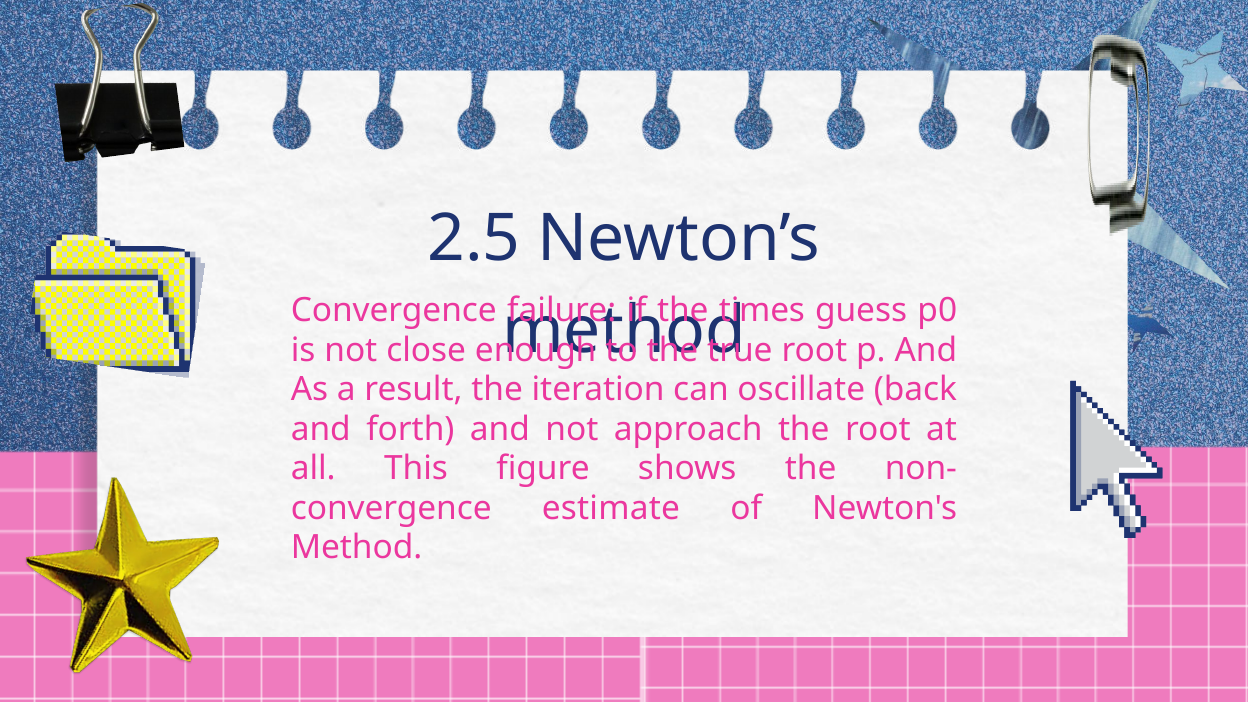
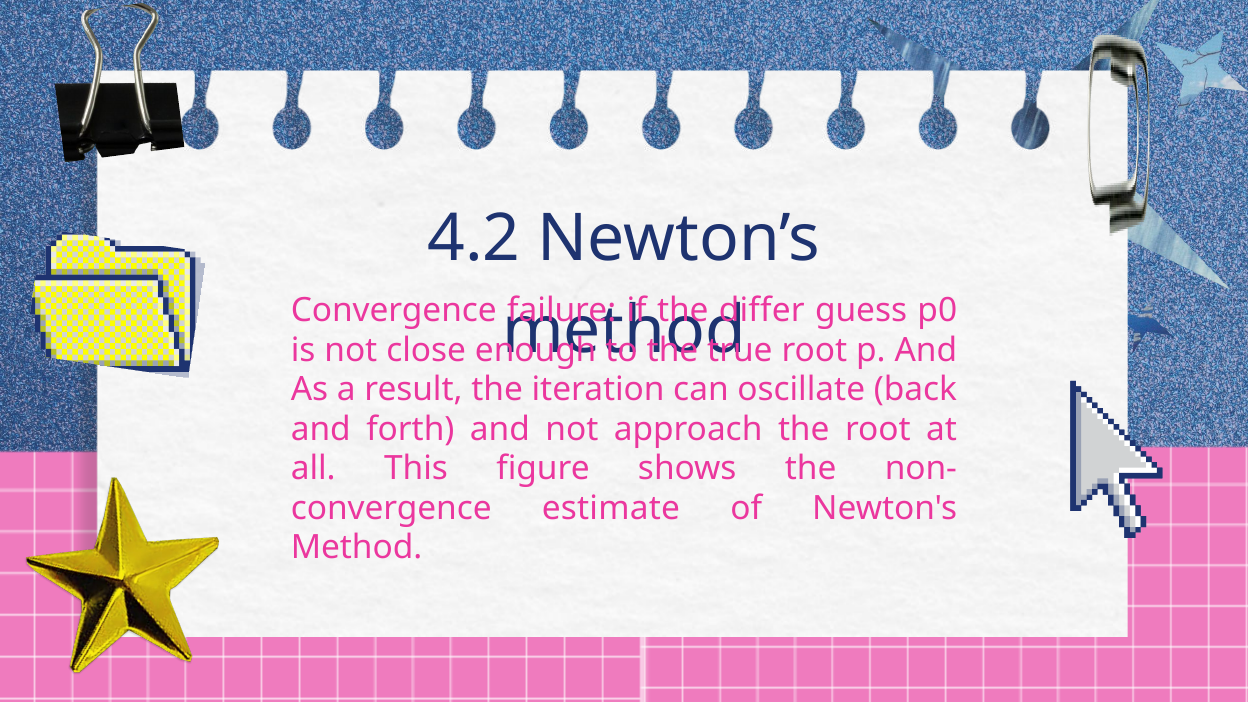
2.5: 2.5 -> 4.2
times: times -> differ
